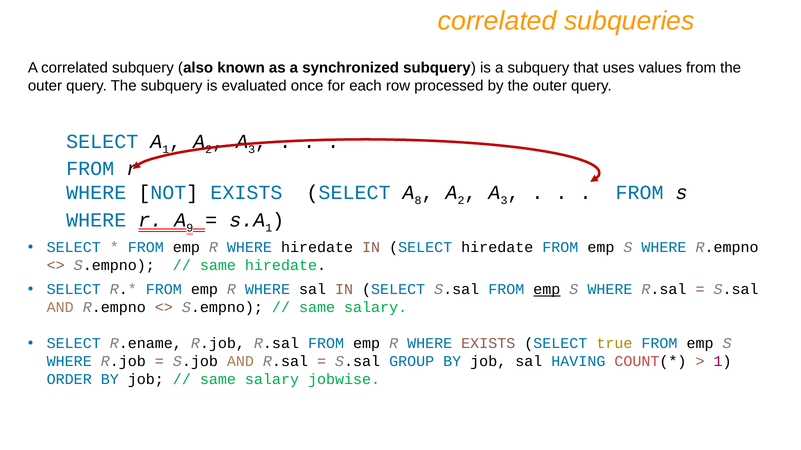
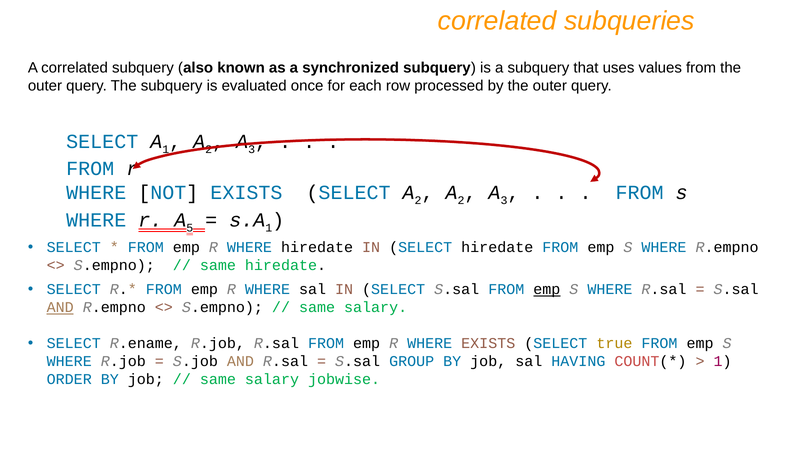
SELECT A 8: 8 -> 2
9: 9 -> 5
AND at (60, 308) underline: none -> present
